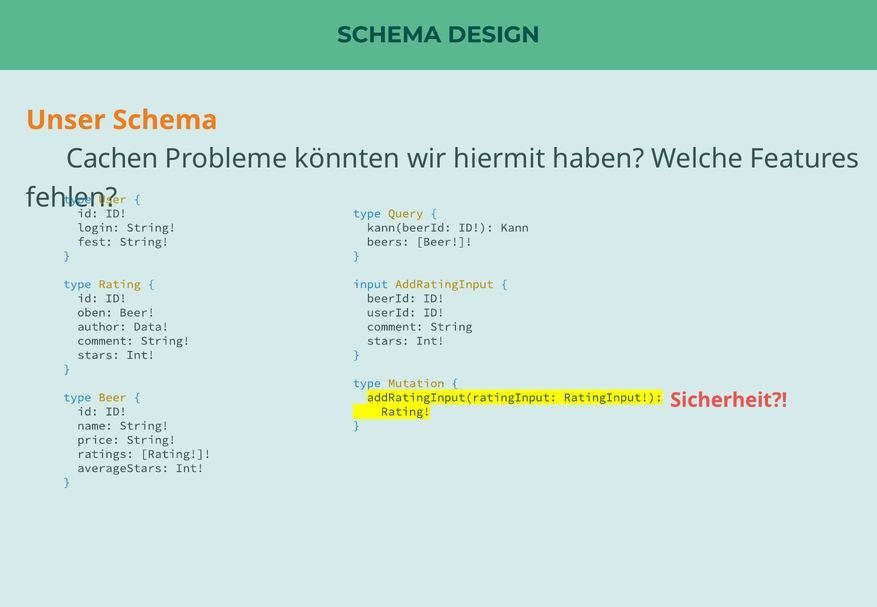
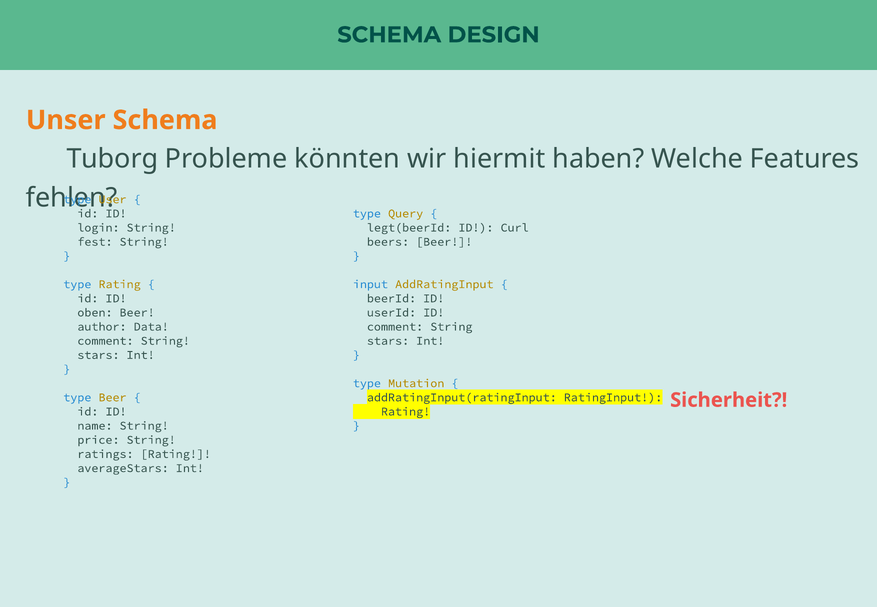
Cachen: Cachen -> Tuborg
kann(beerId: kann(beerId -> legt(beerId
Kann: Kann -> Curl
